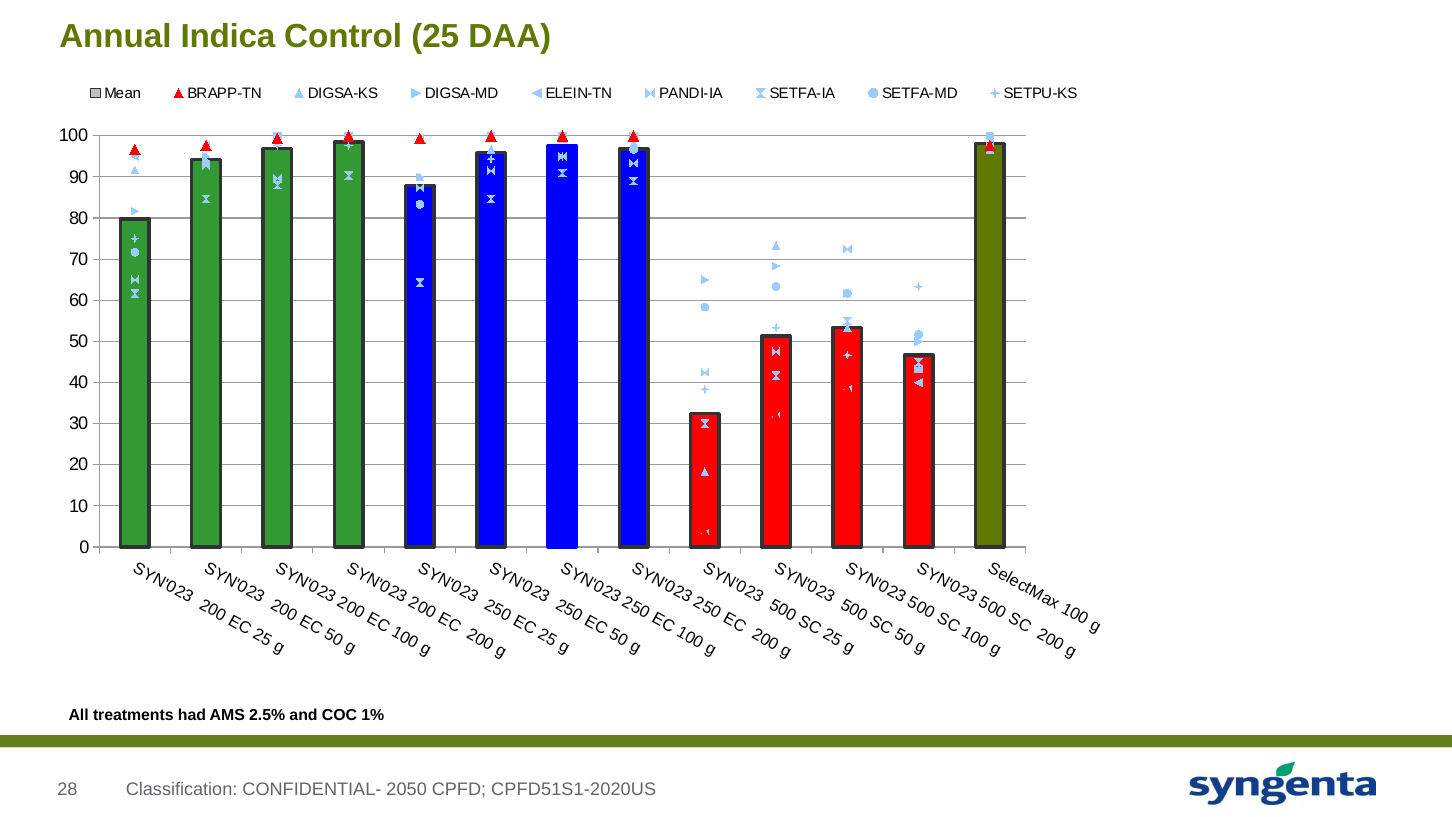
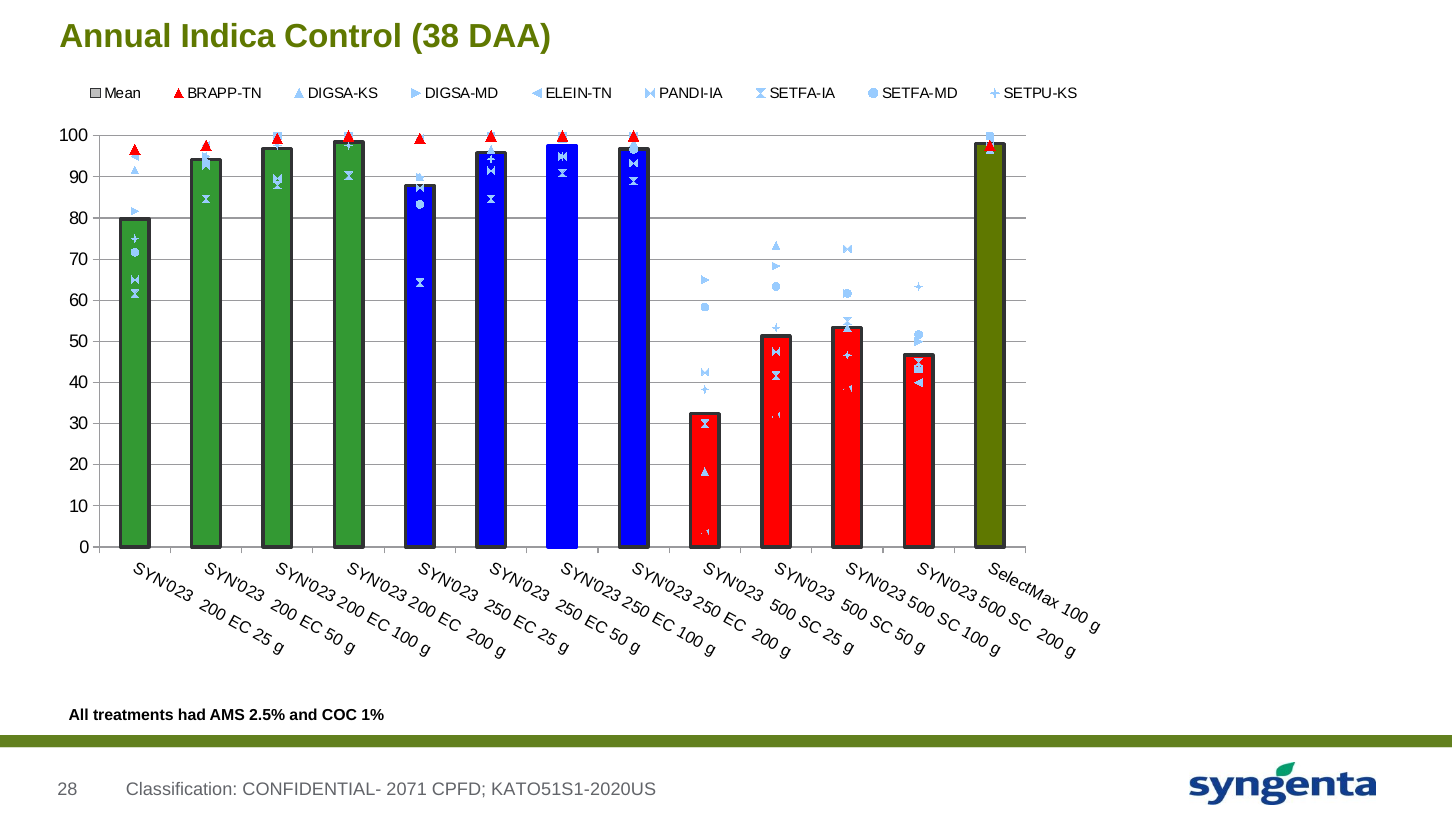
25: 25 -> 38
2050: 2050 -> 2071
CPFD51S1-2020US: CPFD51S1-2020US -> KATO51S1-2020US
